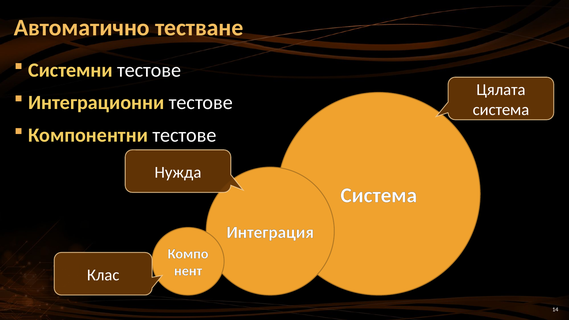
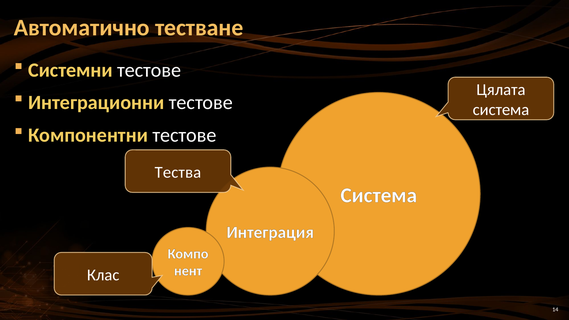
Нужда: Нужда -> Тества
